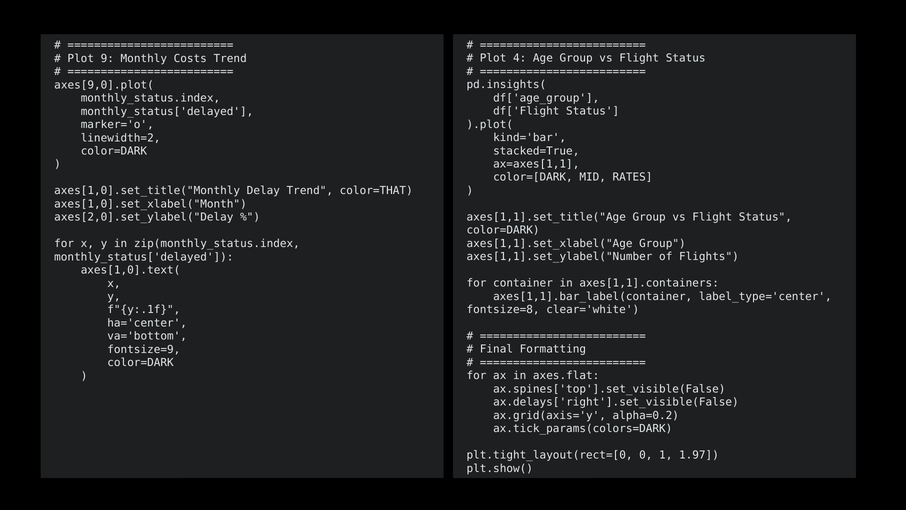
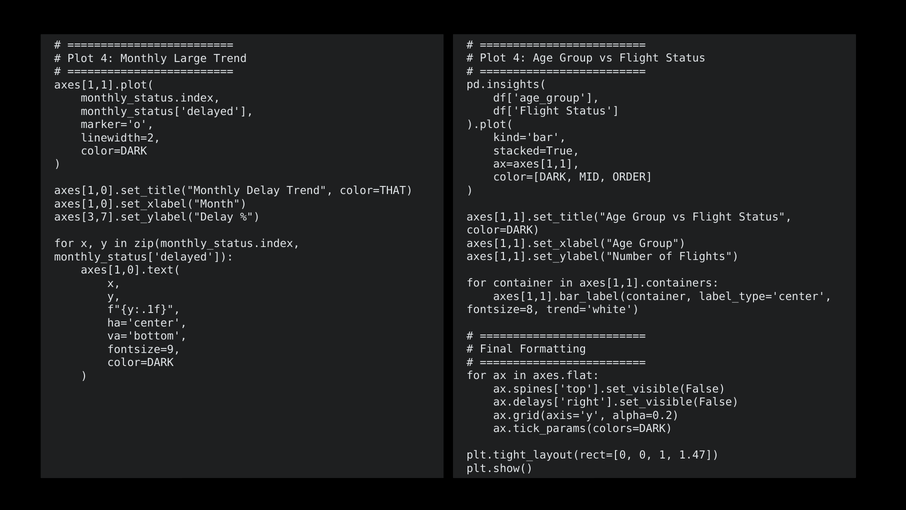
9 at (107, 58): 9 -> 4
Costs: Costs -> Large
axes[9,0].plot(: axes[9,0].plot( -> axes[1,1].plot(
RATES: RATES -> ORDER
axes[2,0].set_ylabel("Delay: axes[2,0].set_ylabel("Delay -> axes[3,7].set_ylabel("Delay
clear='white: clear='white -> trend='white
1.97: 1.97 -> 1.47
